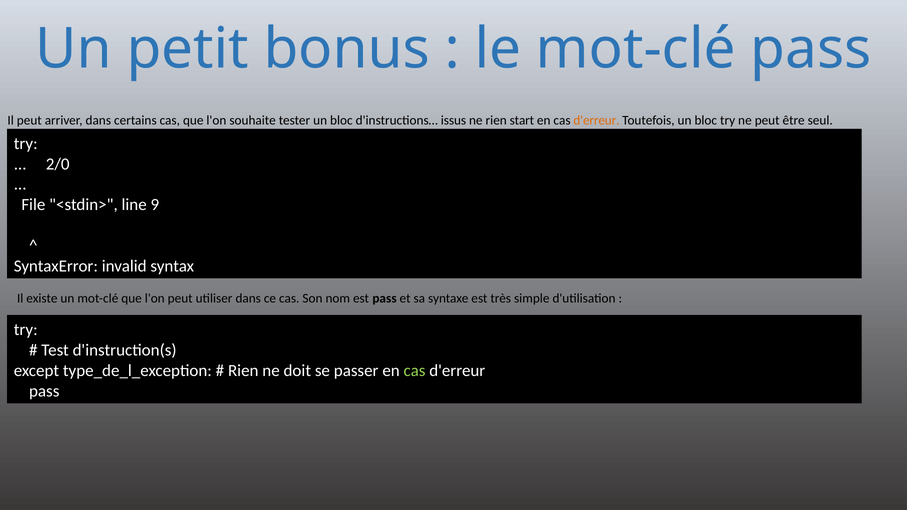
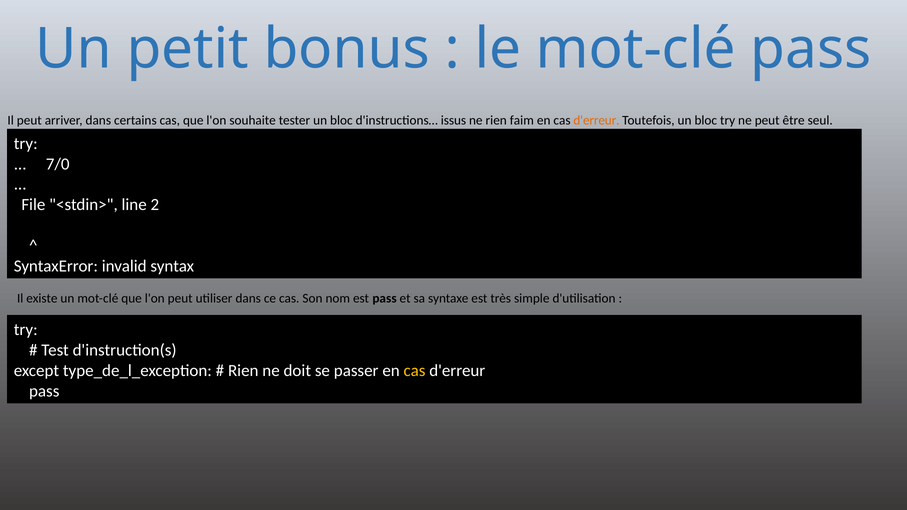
start: start -> faim
2/0: 2/0 -> 7/0
9: 9 -> 2
cas at (414, 371) colour: light green -> yellow
